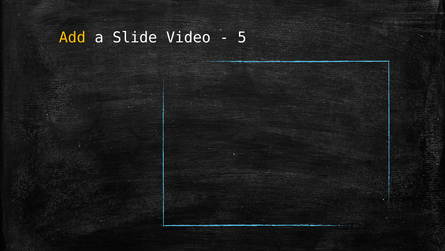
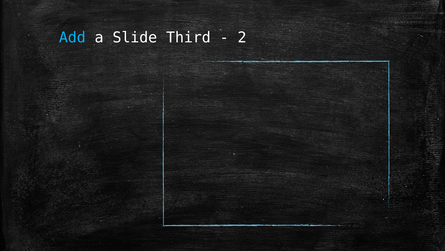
Add colour: yellow -> light blue
Video: Video -> Third
5: 5 -> 2
